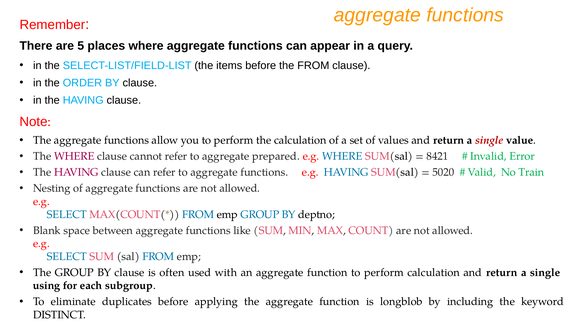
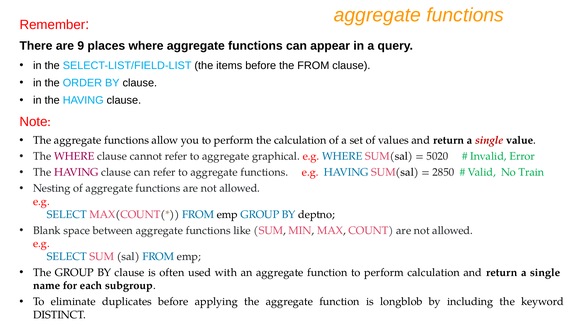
5: 5 -> 9
prepared: prepared -> graphical
8421: 8421 -> 5020
5020: 5020 -> 2850
using: using -> name
